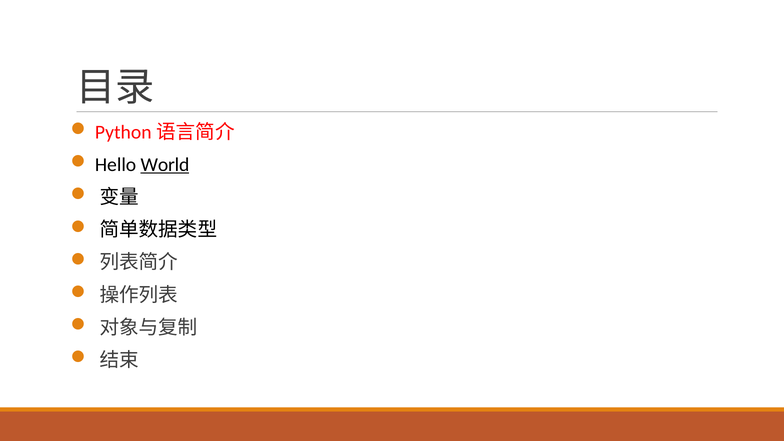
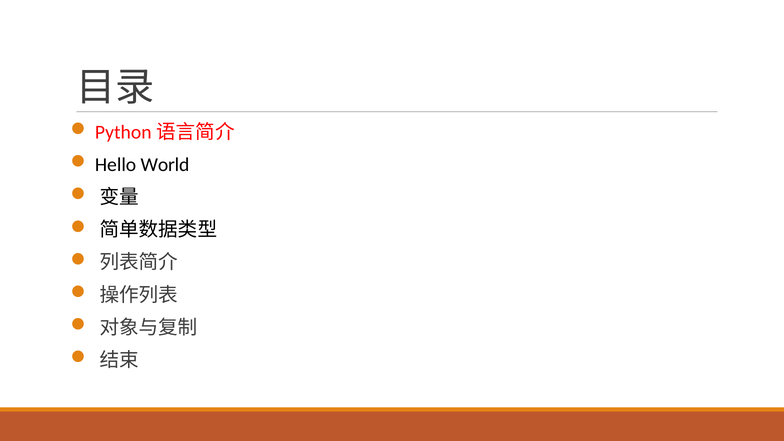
World underline: present -> none
